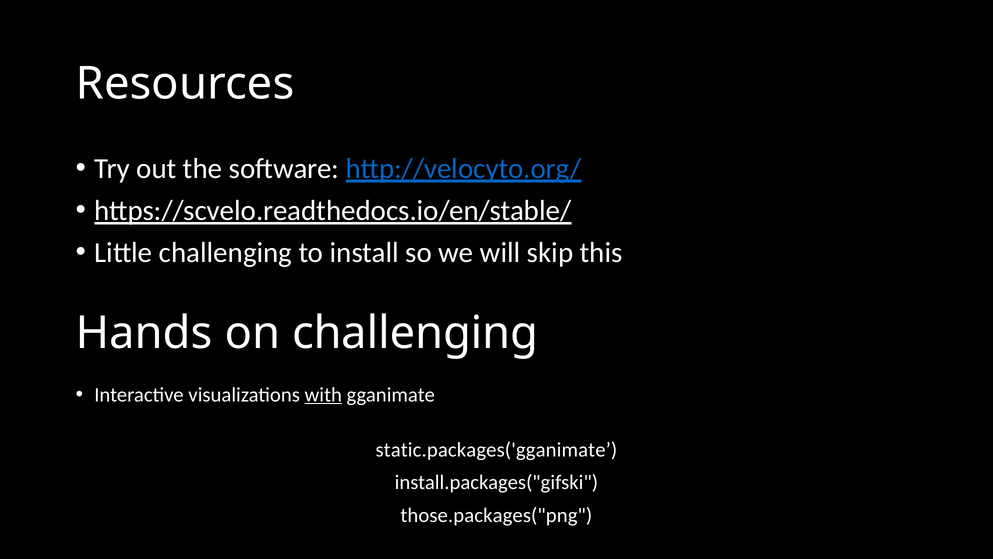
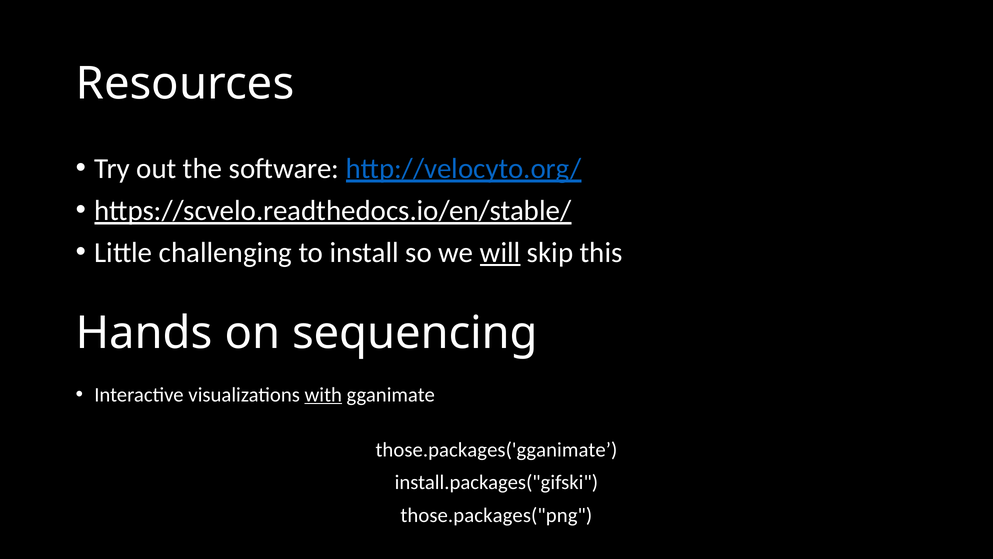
will underline: none -> present
on challenging: challenging -> sequencing
static.packages('gganimate: static.packages('gganimate -> those.packages('gganimate
